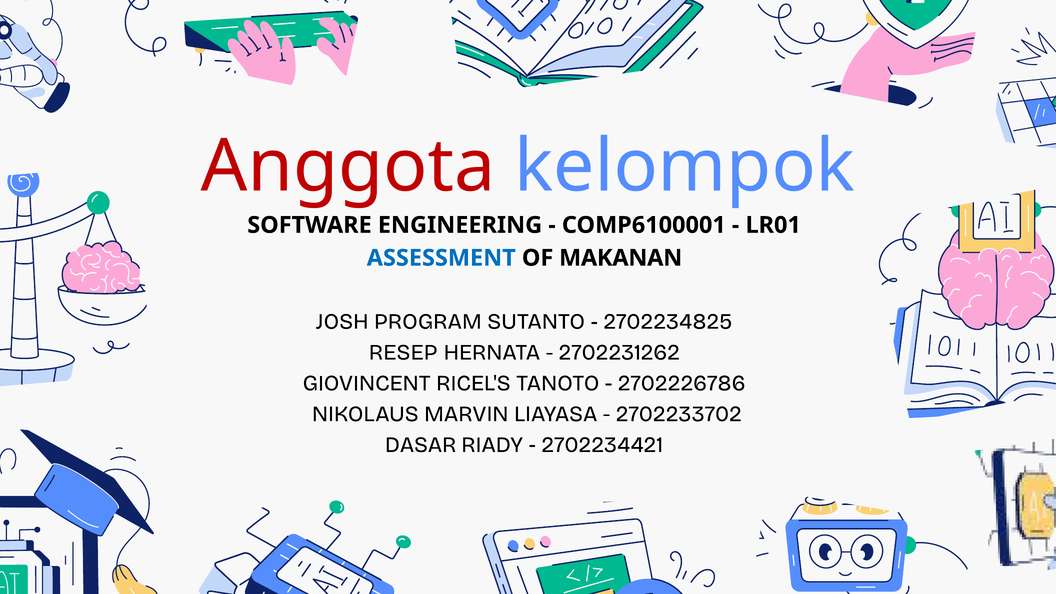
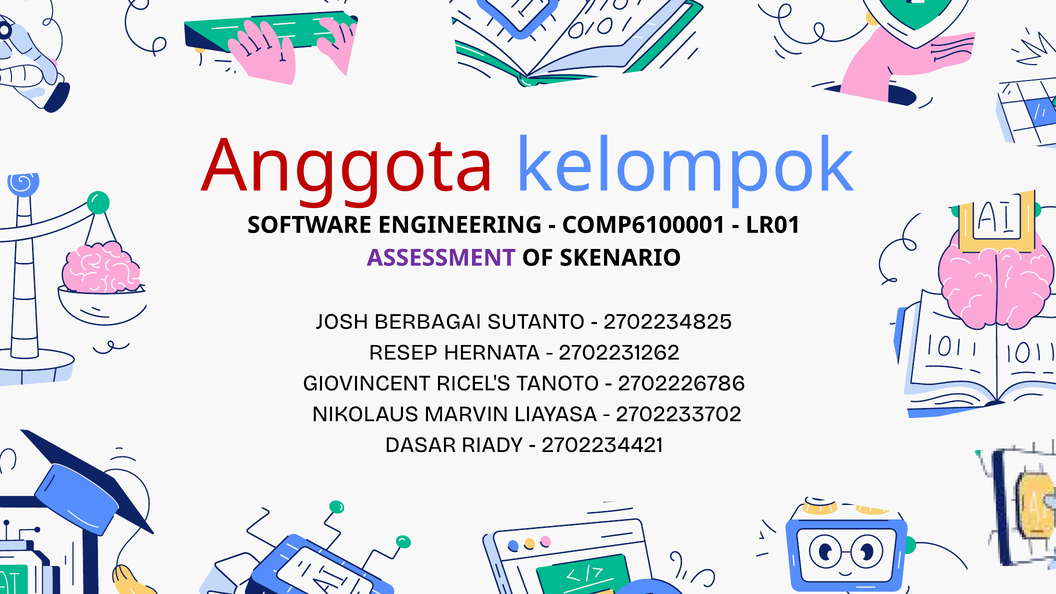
ASSESSMENT colour: blue -> purple
MAKANAN: MAKANAN -> SKENARIO
PROGRAM: PROGRAM -> BERBAGAI
